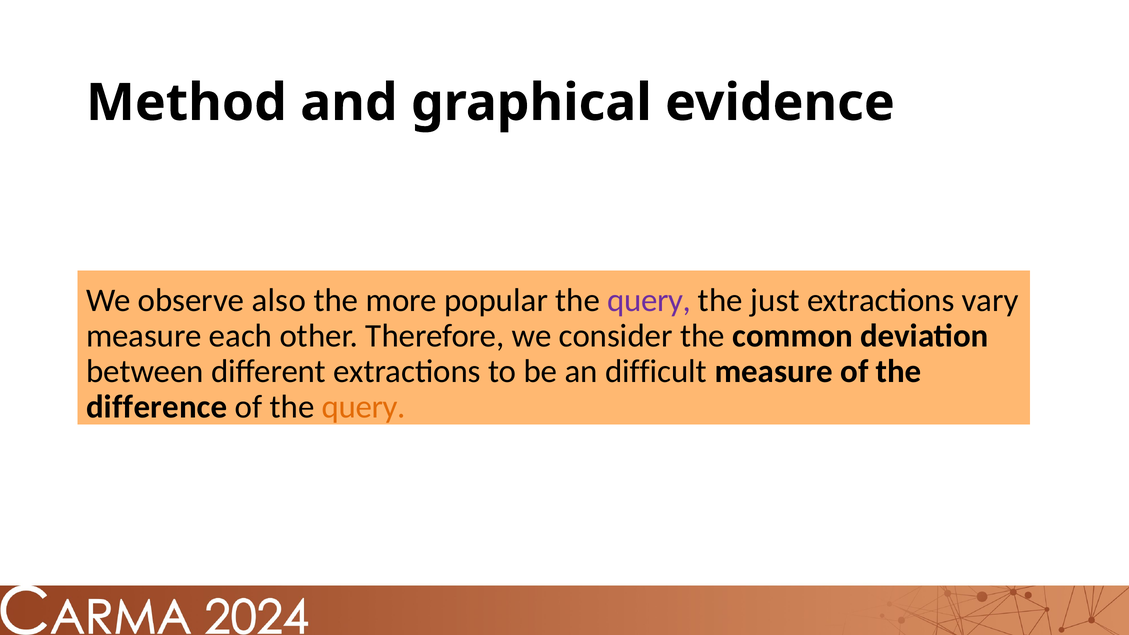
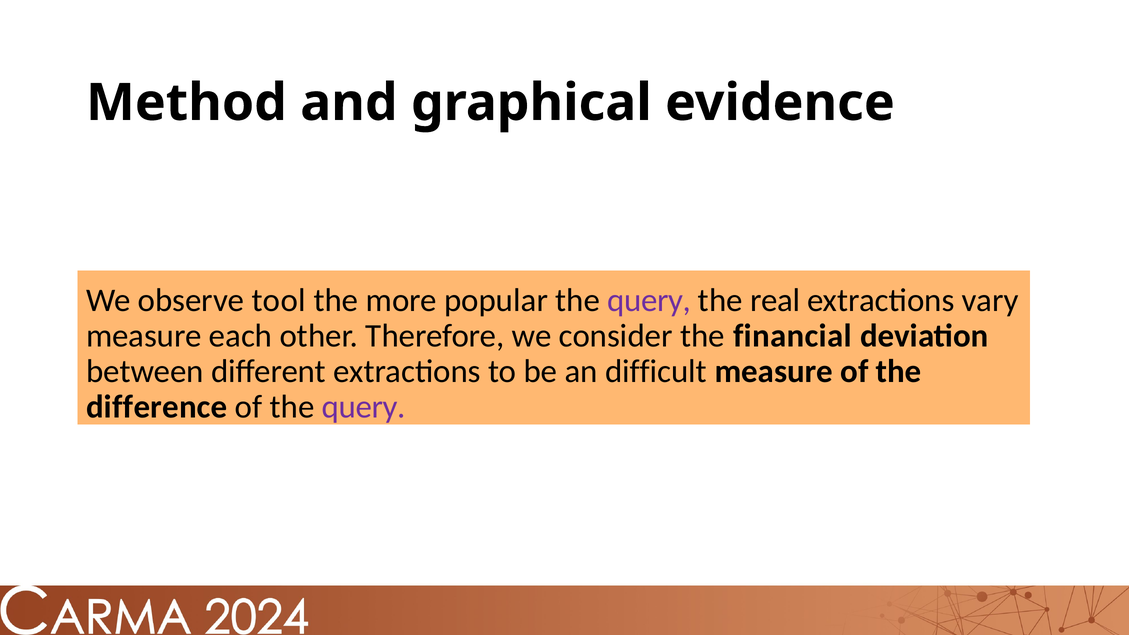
also: also -> tool
just: just -> real
common: common -> financial
query at (364, 407) colour: orange -> purple
